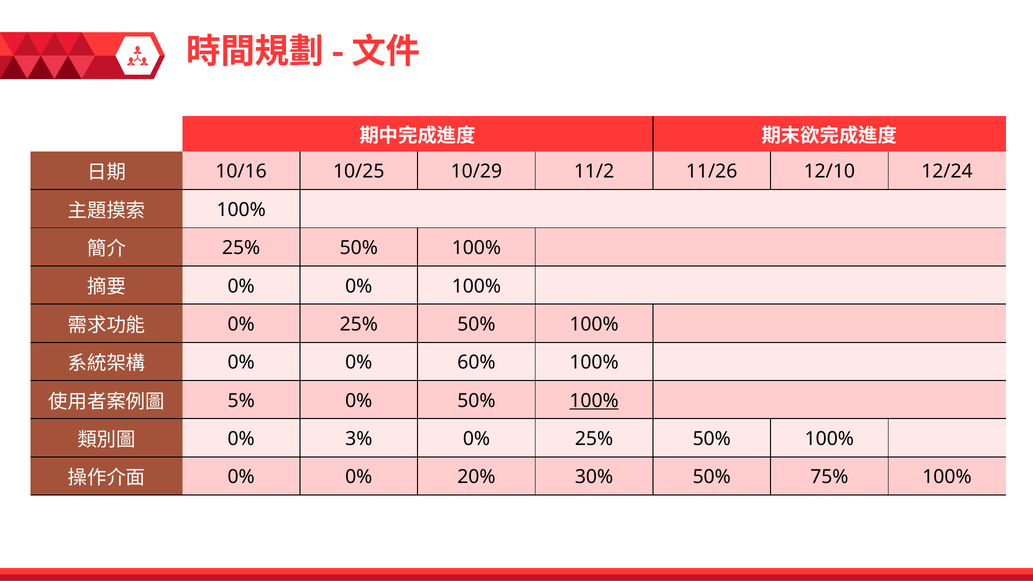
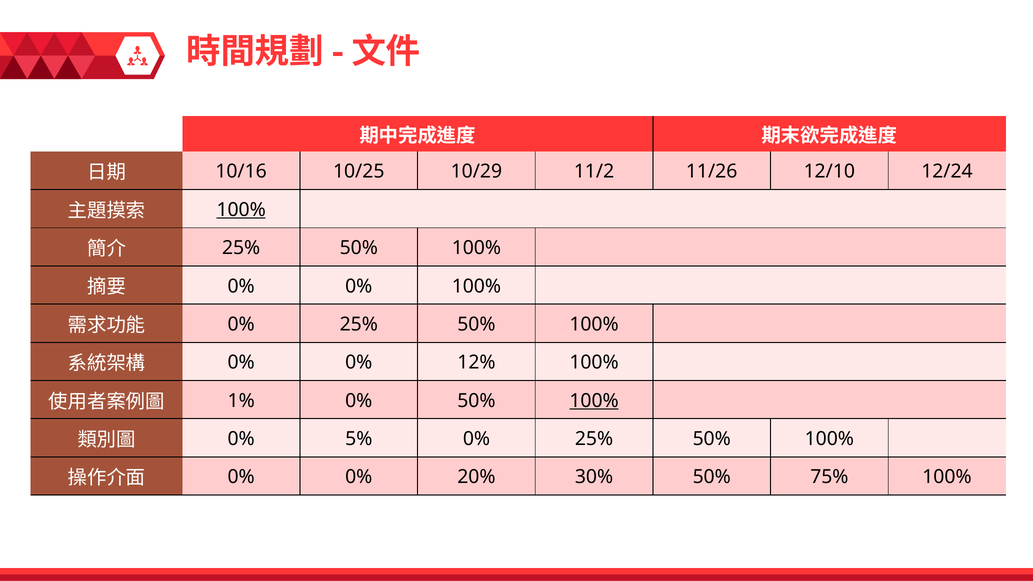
100% at (241, 210) underline: none -> present
60%: 60% -> 12%
5%: 5% -> 1%
3%: 3% -> 5%
